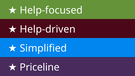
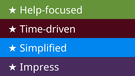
Help-driven: Help-driven -> Time-driven
Priceline: Priceline -> Impress
